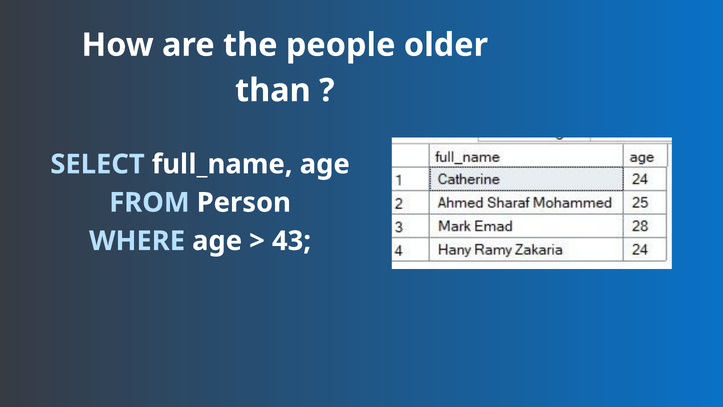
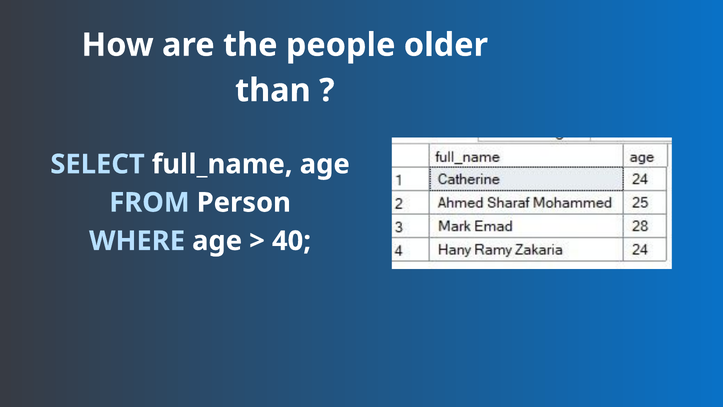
43: 43 -> 40
